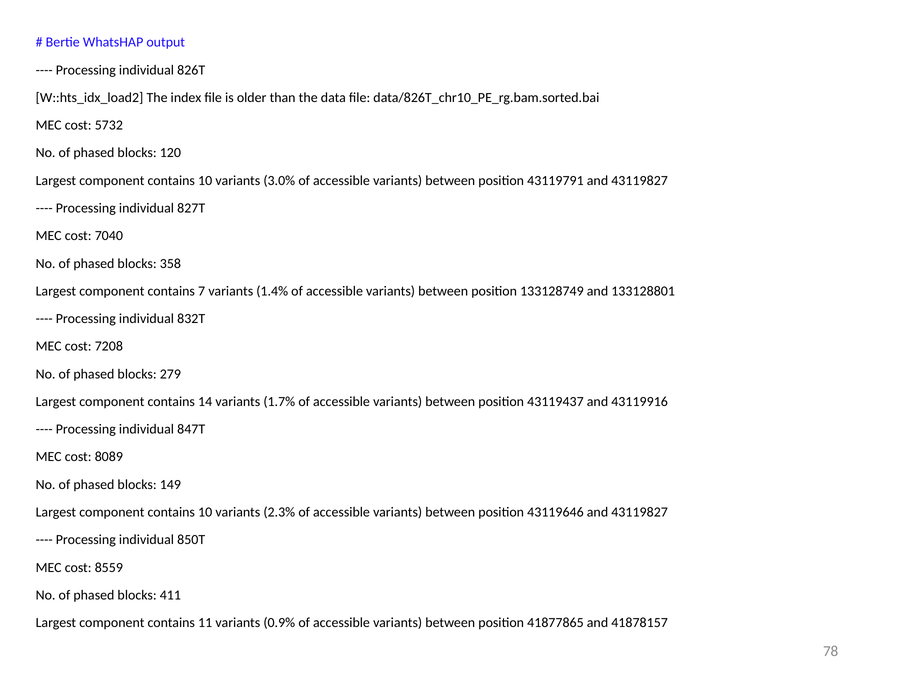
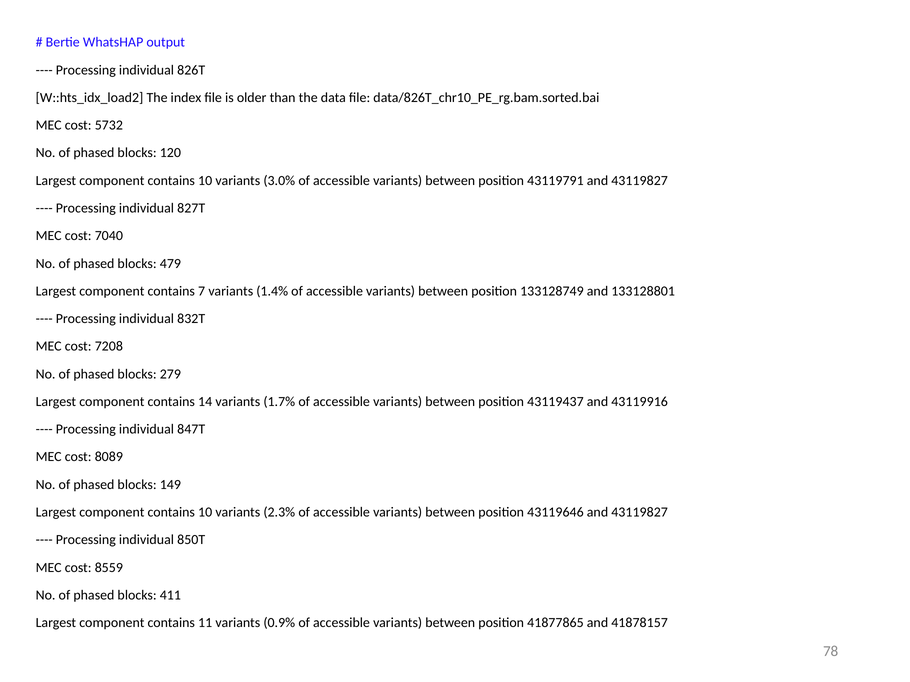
358: 358 -> 479
